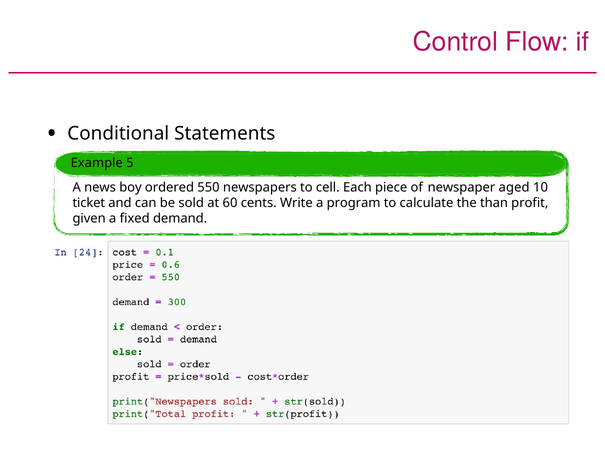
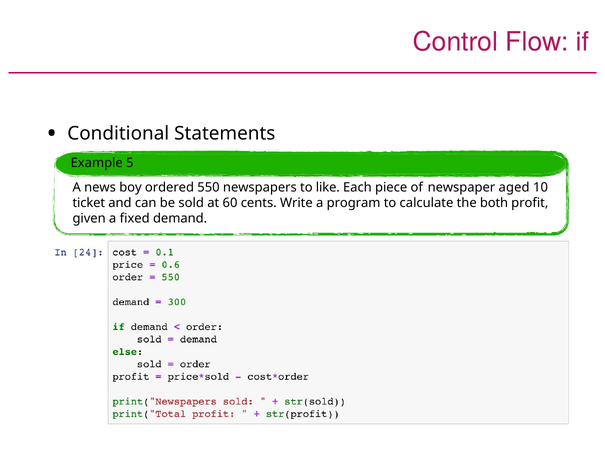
cell: cell -> like
than: than -> both
